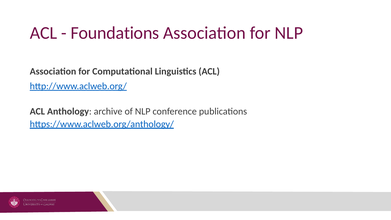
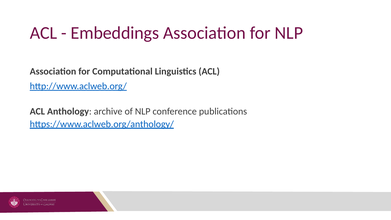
Foundations: Foundations -> Embeddings
